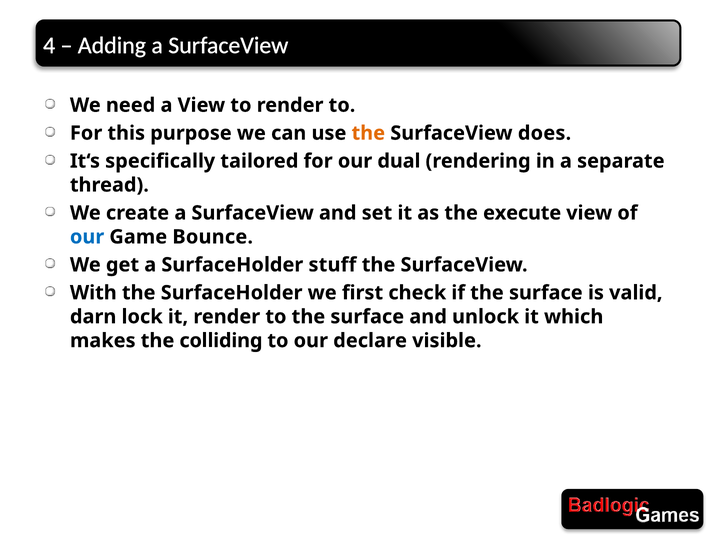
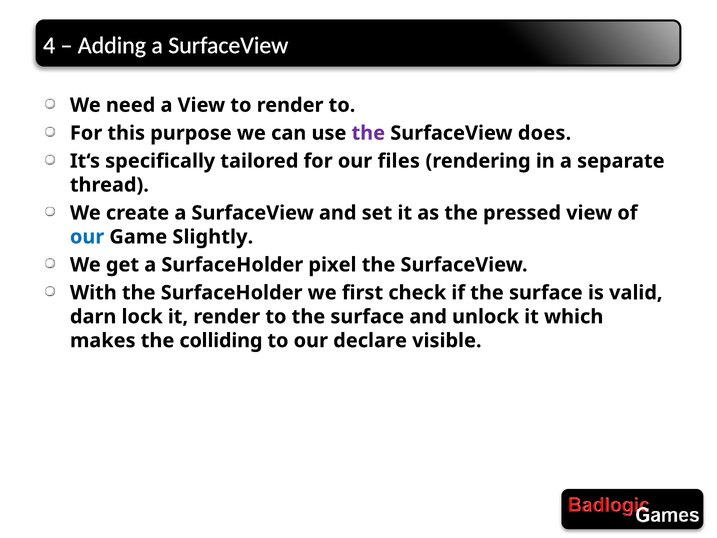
the at (368, 133) colour: orange -> purple
dual: dual -> files
execute: execute -> pressed
Bounce: Bounce -> Slightly
stuff: stuff -> pixel
